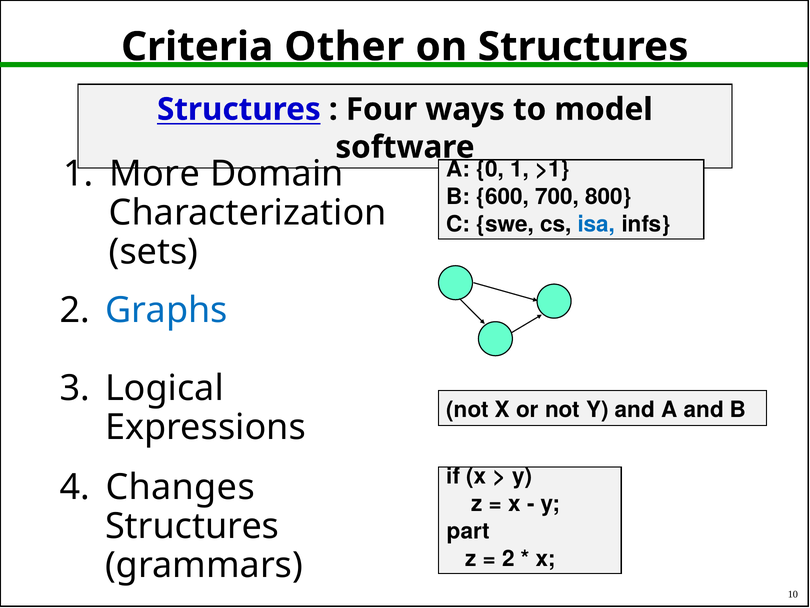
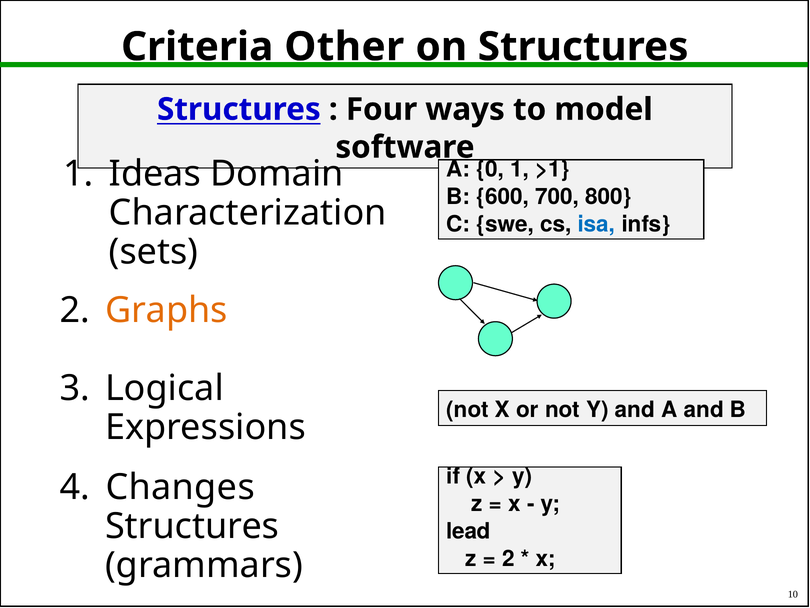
More: More -> Ideas
Graphs colour: blue -> orange
part: part -> lead
